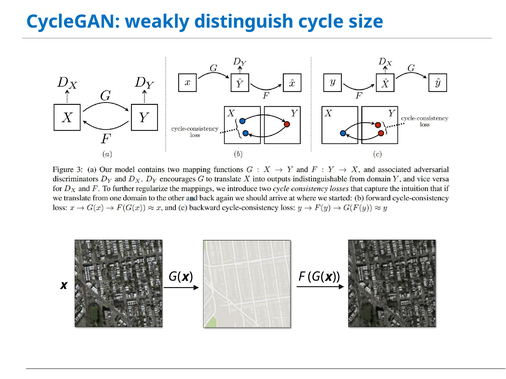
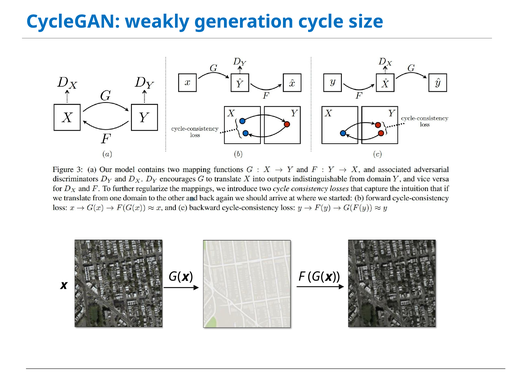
distinguish: distinguish -> generation
